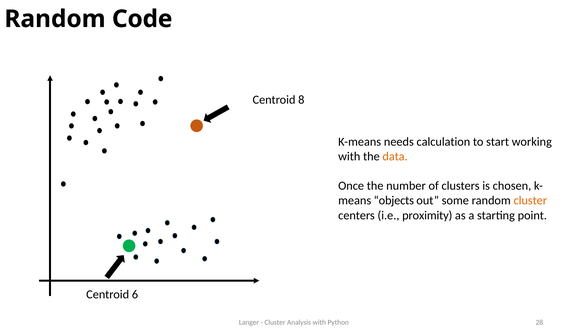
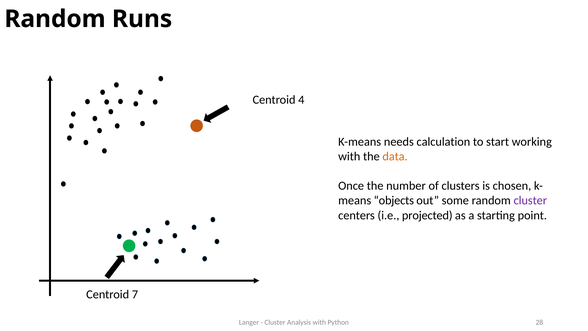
Code: Code -> Runs
8: 8 -> 4
cluster at (530, 200) colour: orange -> purple
proximity: proximity -> projected
6: 6 -> 7
